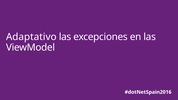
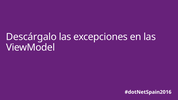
Adaptativo: Adaptativo -> Descárgalo
